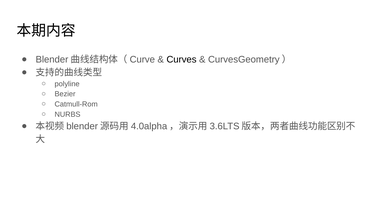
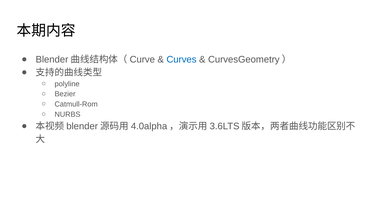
Curves colour: black -> blue
